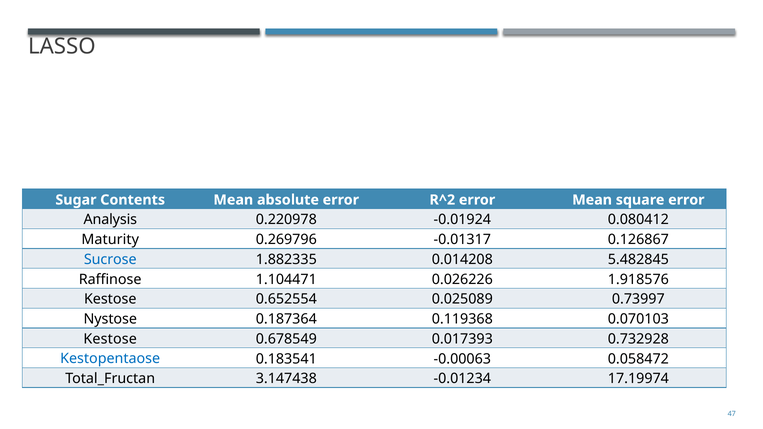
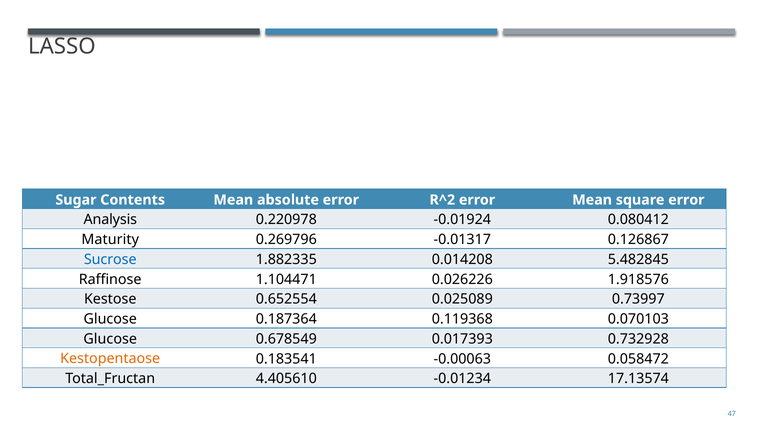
Nystose at (110, 319): Nystose -> Glucose
Kestose at (110, 339): Kestose -> Glucose
Kestopentaose colour: blue -> orange
3.147438: 3.147438 -> 4.405610
17.19974: 17.19974 -> 17.13574
